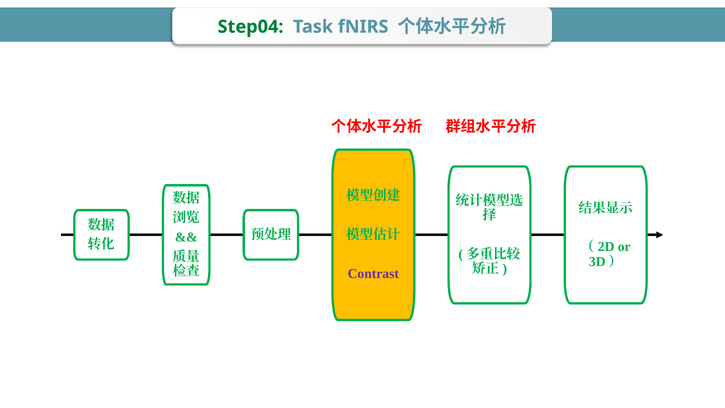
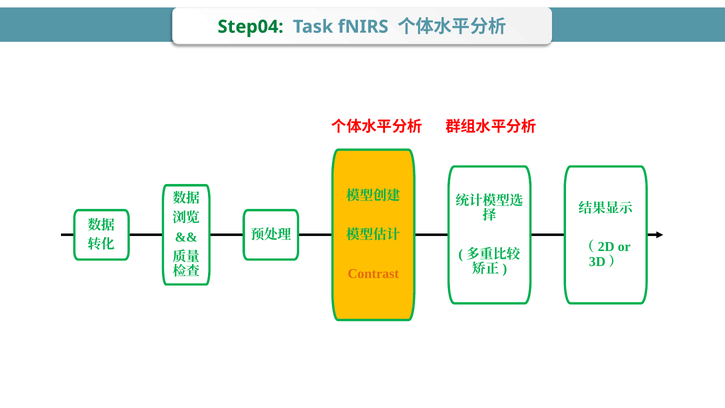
Contrast colour: purple -> orange
